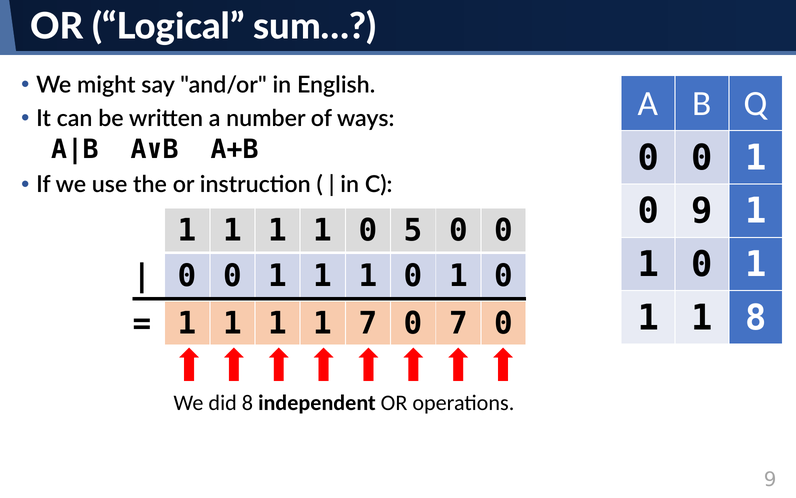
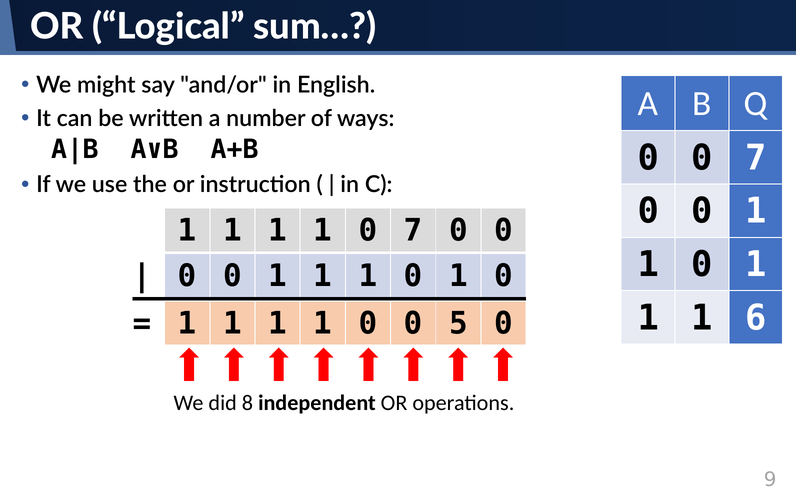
1 at (756, 158): 1 -> 7
9 at (702, 211): 9 -> 0
1 0 5: 5 -> 7
1 8: 8 -> 6
7 at (368, 323): 7 -> 0
0 7: 7 -> 5
